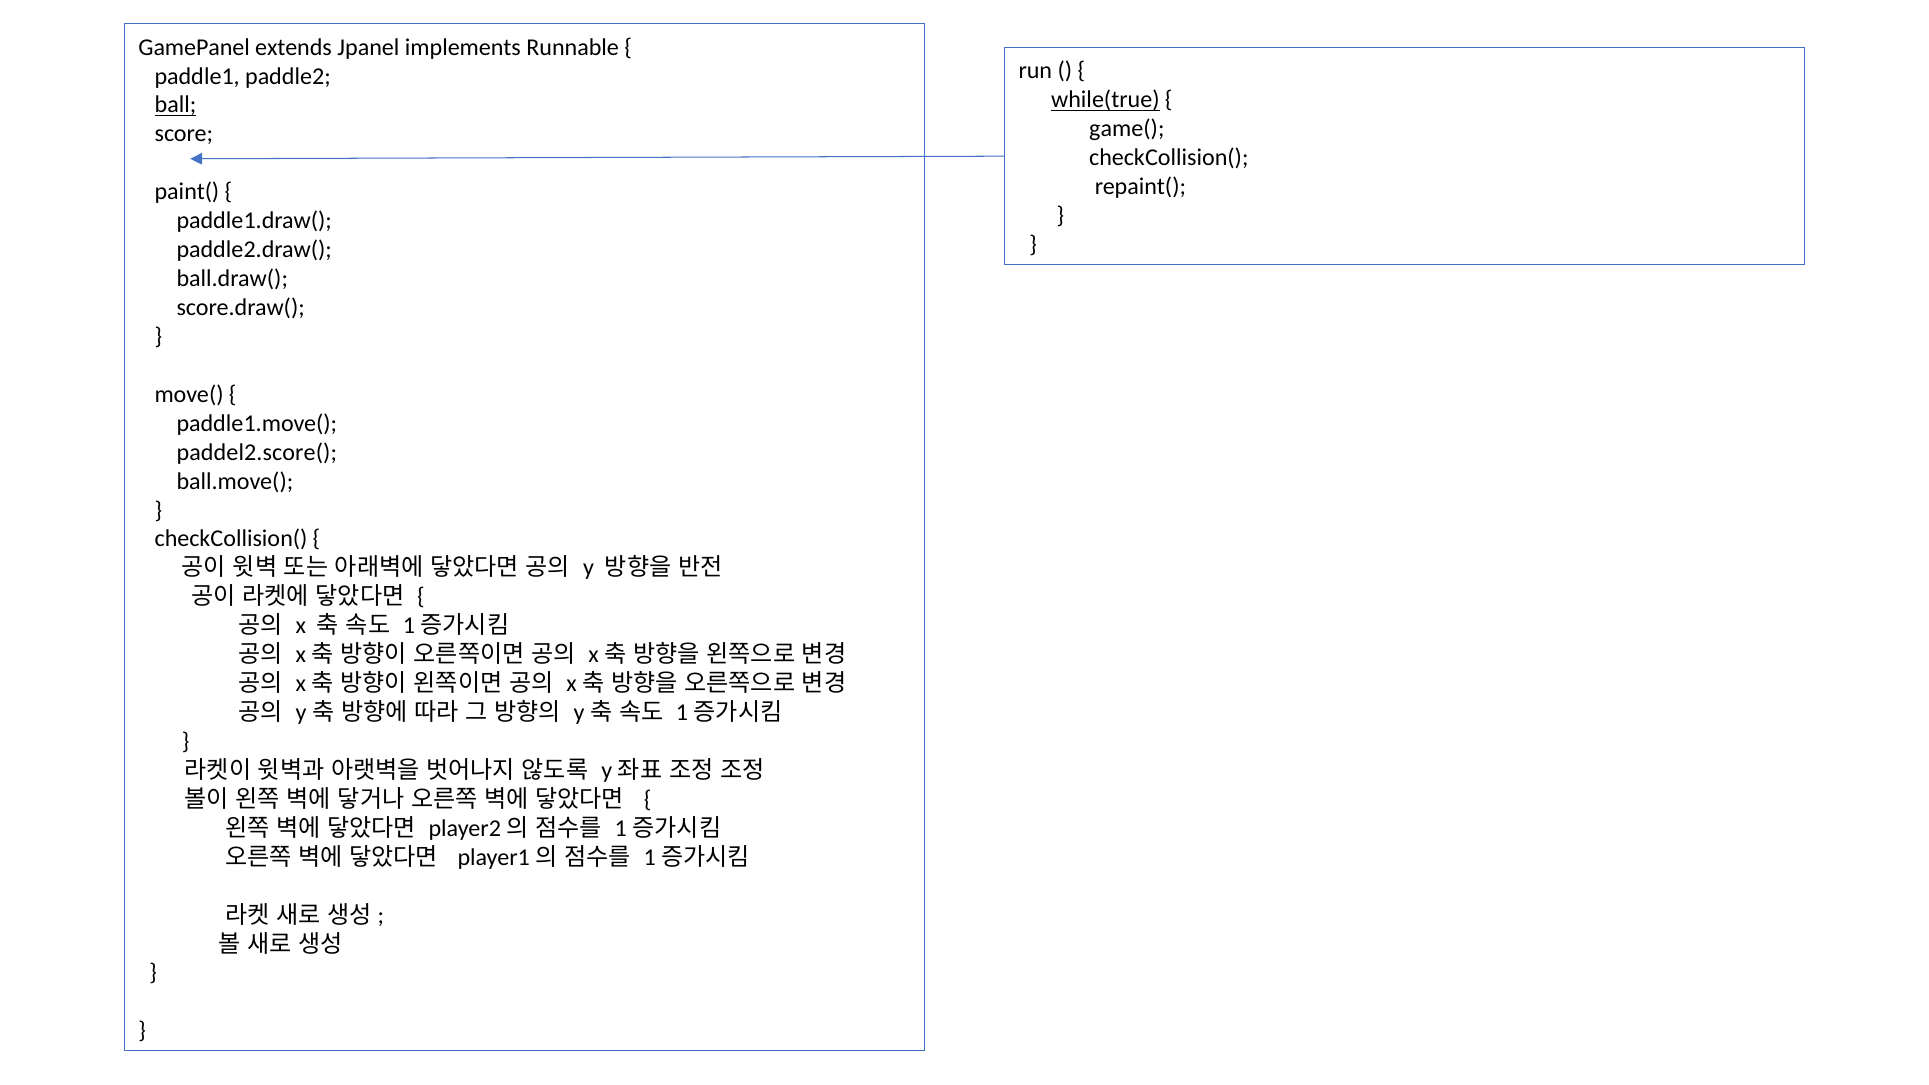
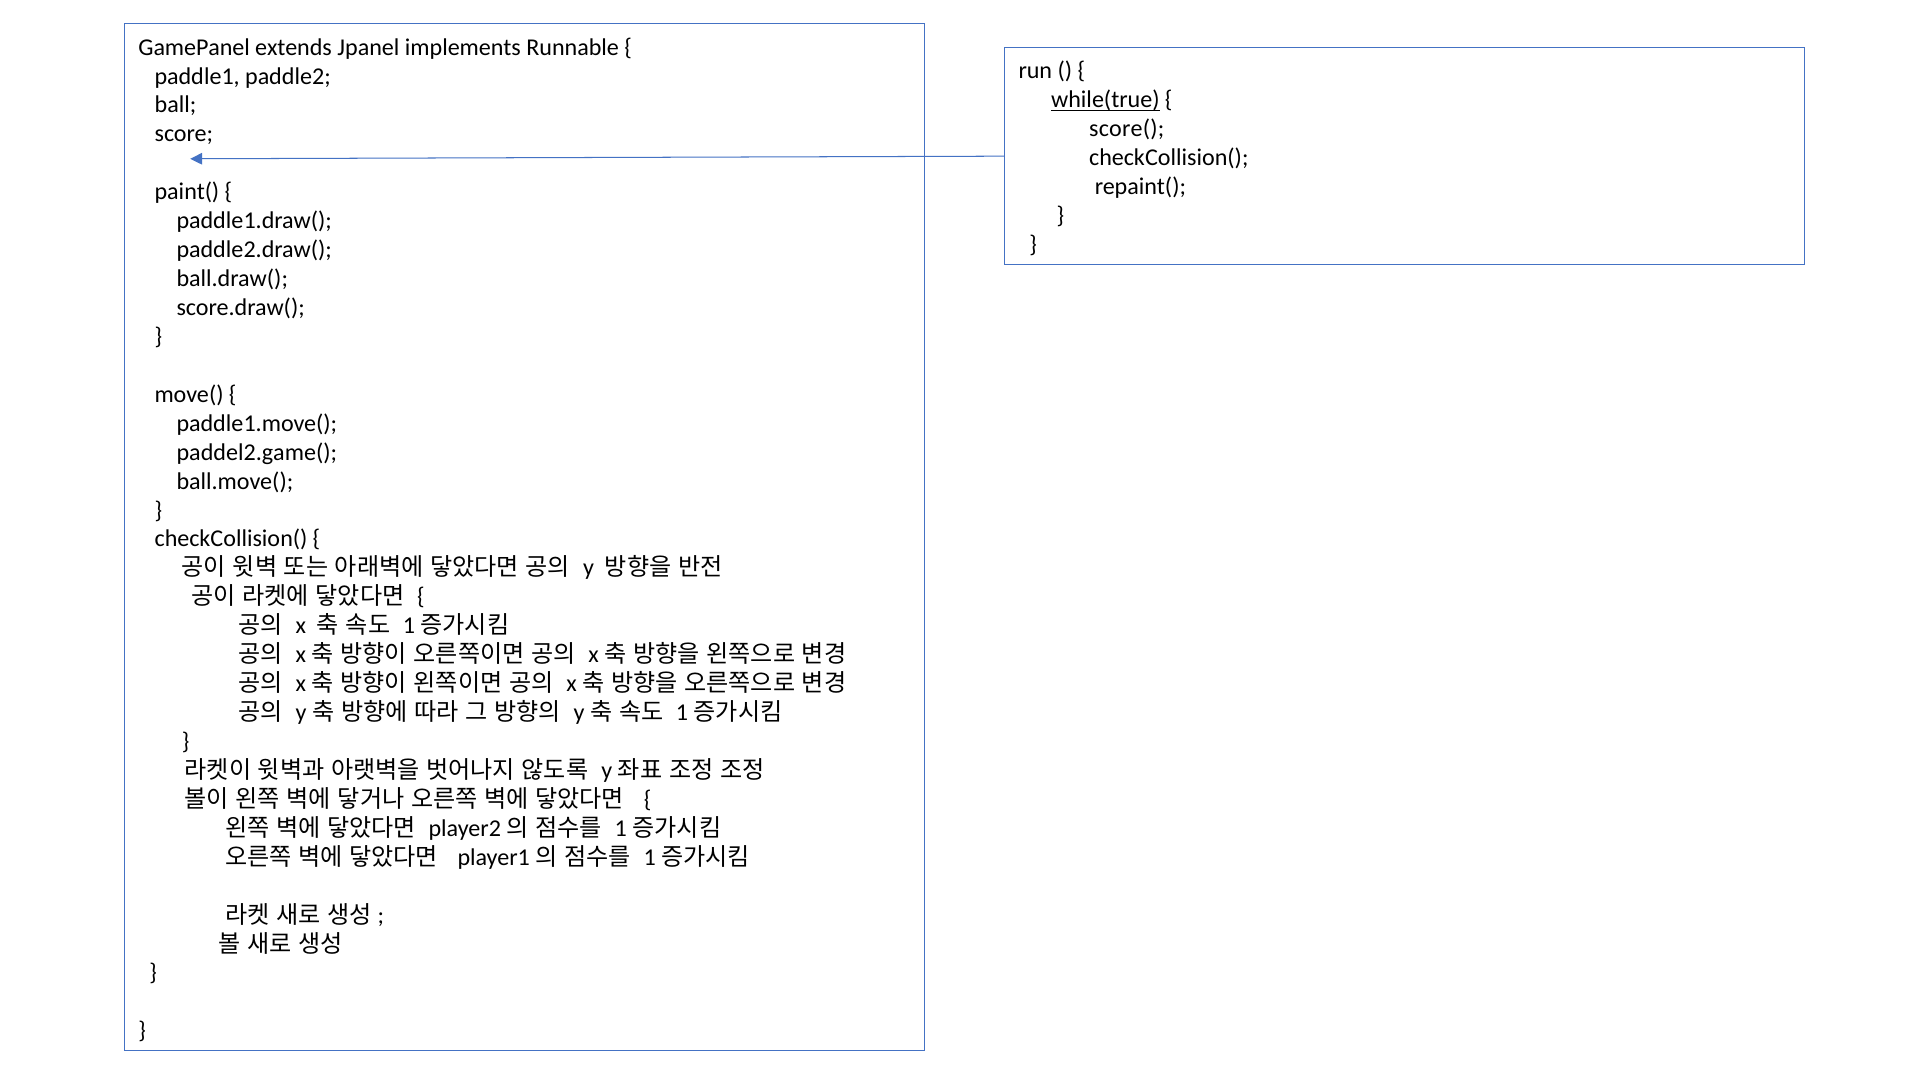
ball underline: present -> none
game(: game( -> score(
paddel2.score(: paddel2.score( -> paddel2.game(
